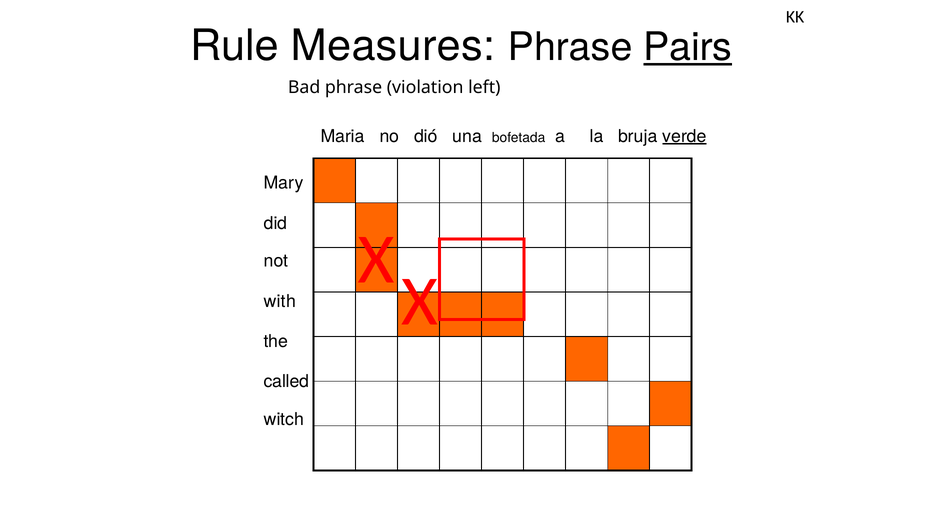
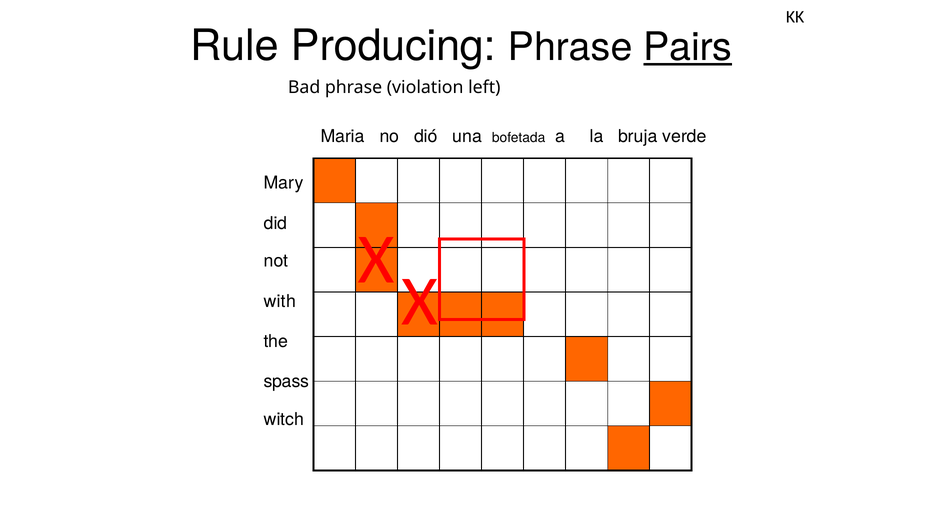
Measures: Measures -> Producing
verde underline: present -> none
called: called -> spass
